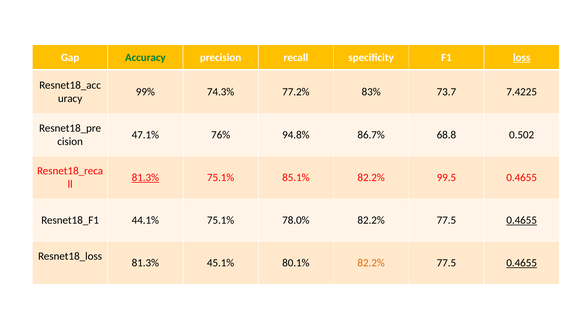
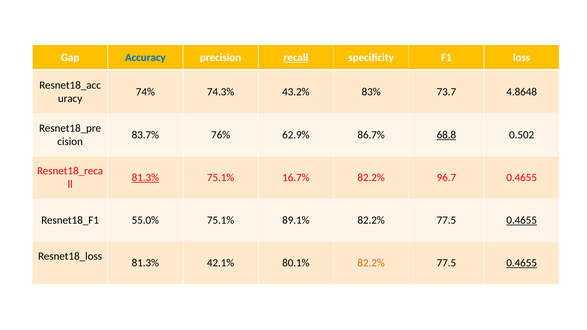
Accuracy colour: green -> blue
recall underline: none -> present
loss underline: present -> none
99%: 99% -> 74%
77.2%: 77.2% -> 43.2%
7.4225: 7.4225 -> 4.8648
47.1%: 47.1% -> 83.7%
94.8%: 94.8% -> 62.9%
68.8 underline: none -> present
85.1%: 85.1% -> 16.7%
99.5: 99.5 -> 96.7
44.1%: 44.1% -> 55.0%
78.0%: 78.0% -> 89.1%
45.1%: 45.1% -> 42.1%
